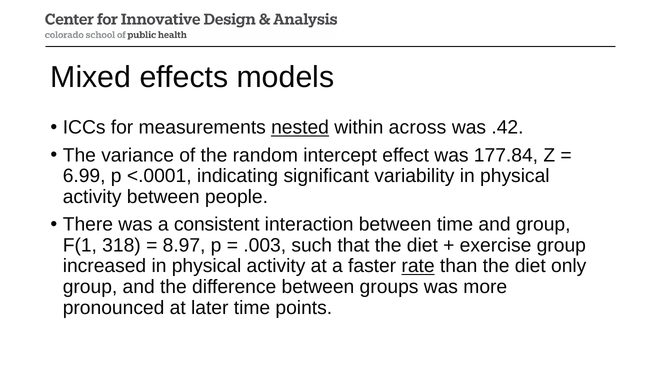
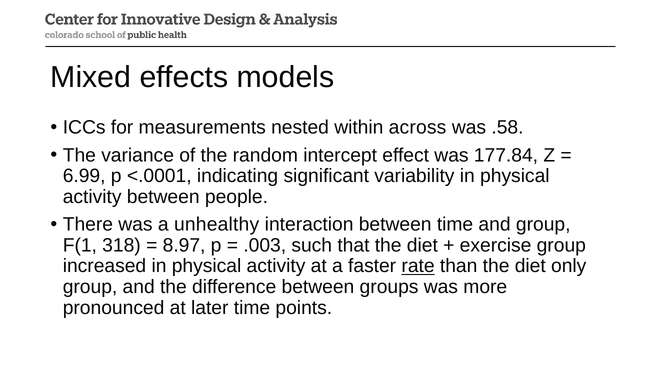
nested underline: present -> none
.42: .42 -> .58
consistent: consistent -> unhealthy
